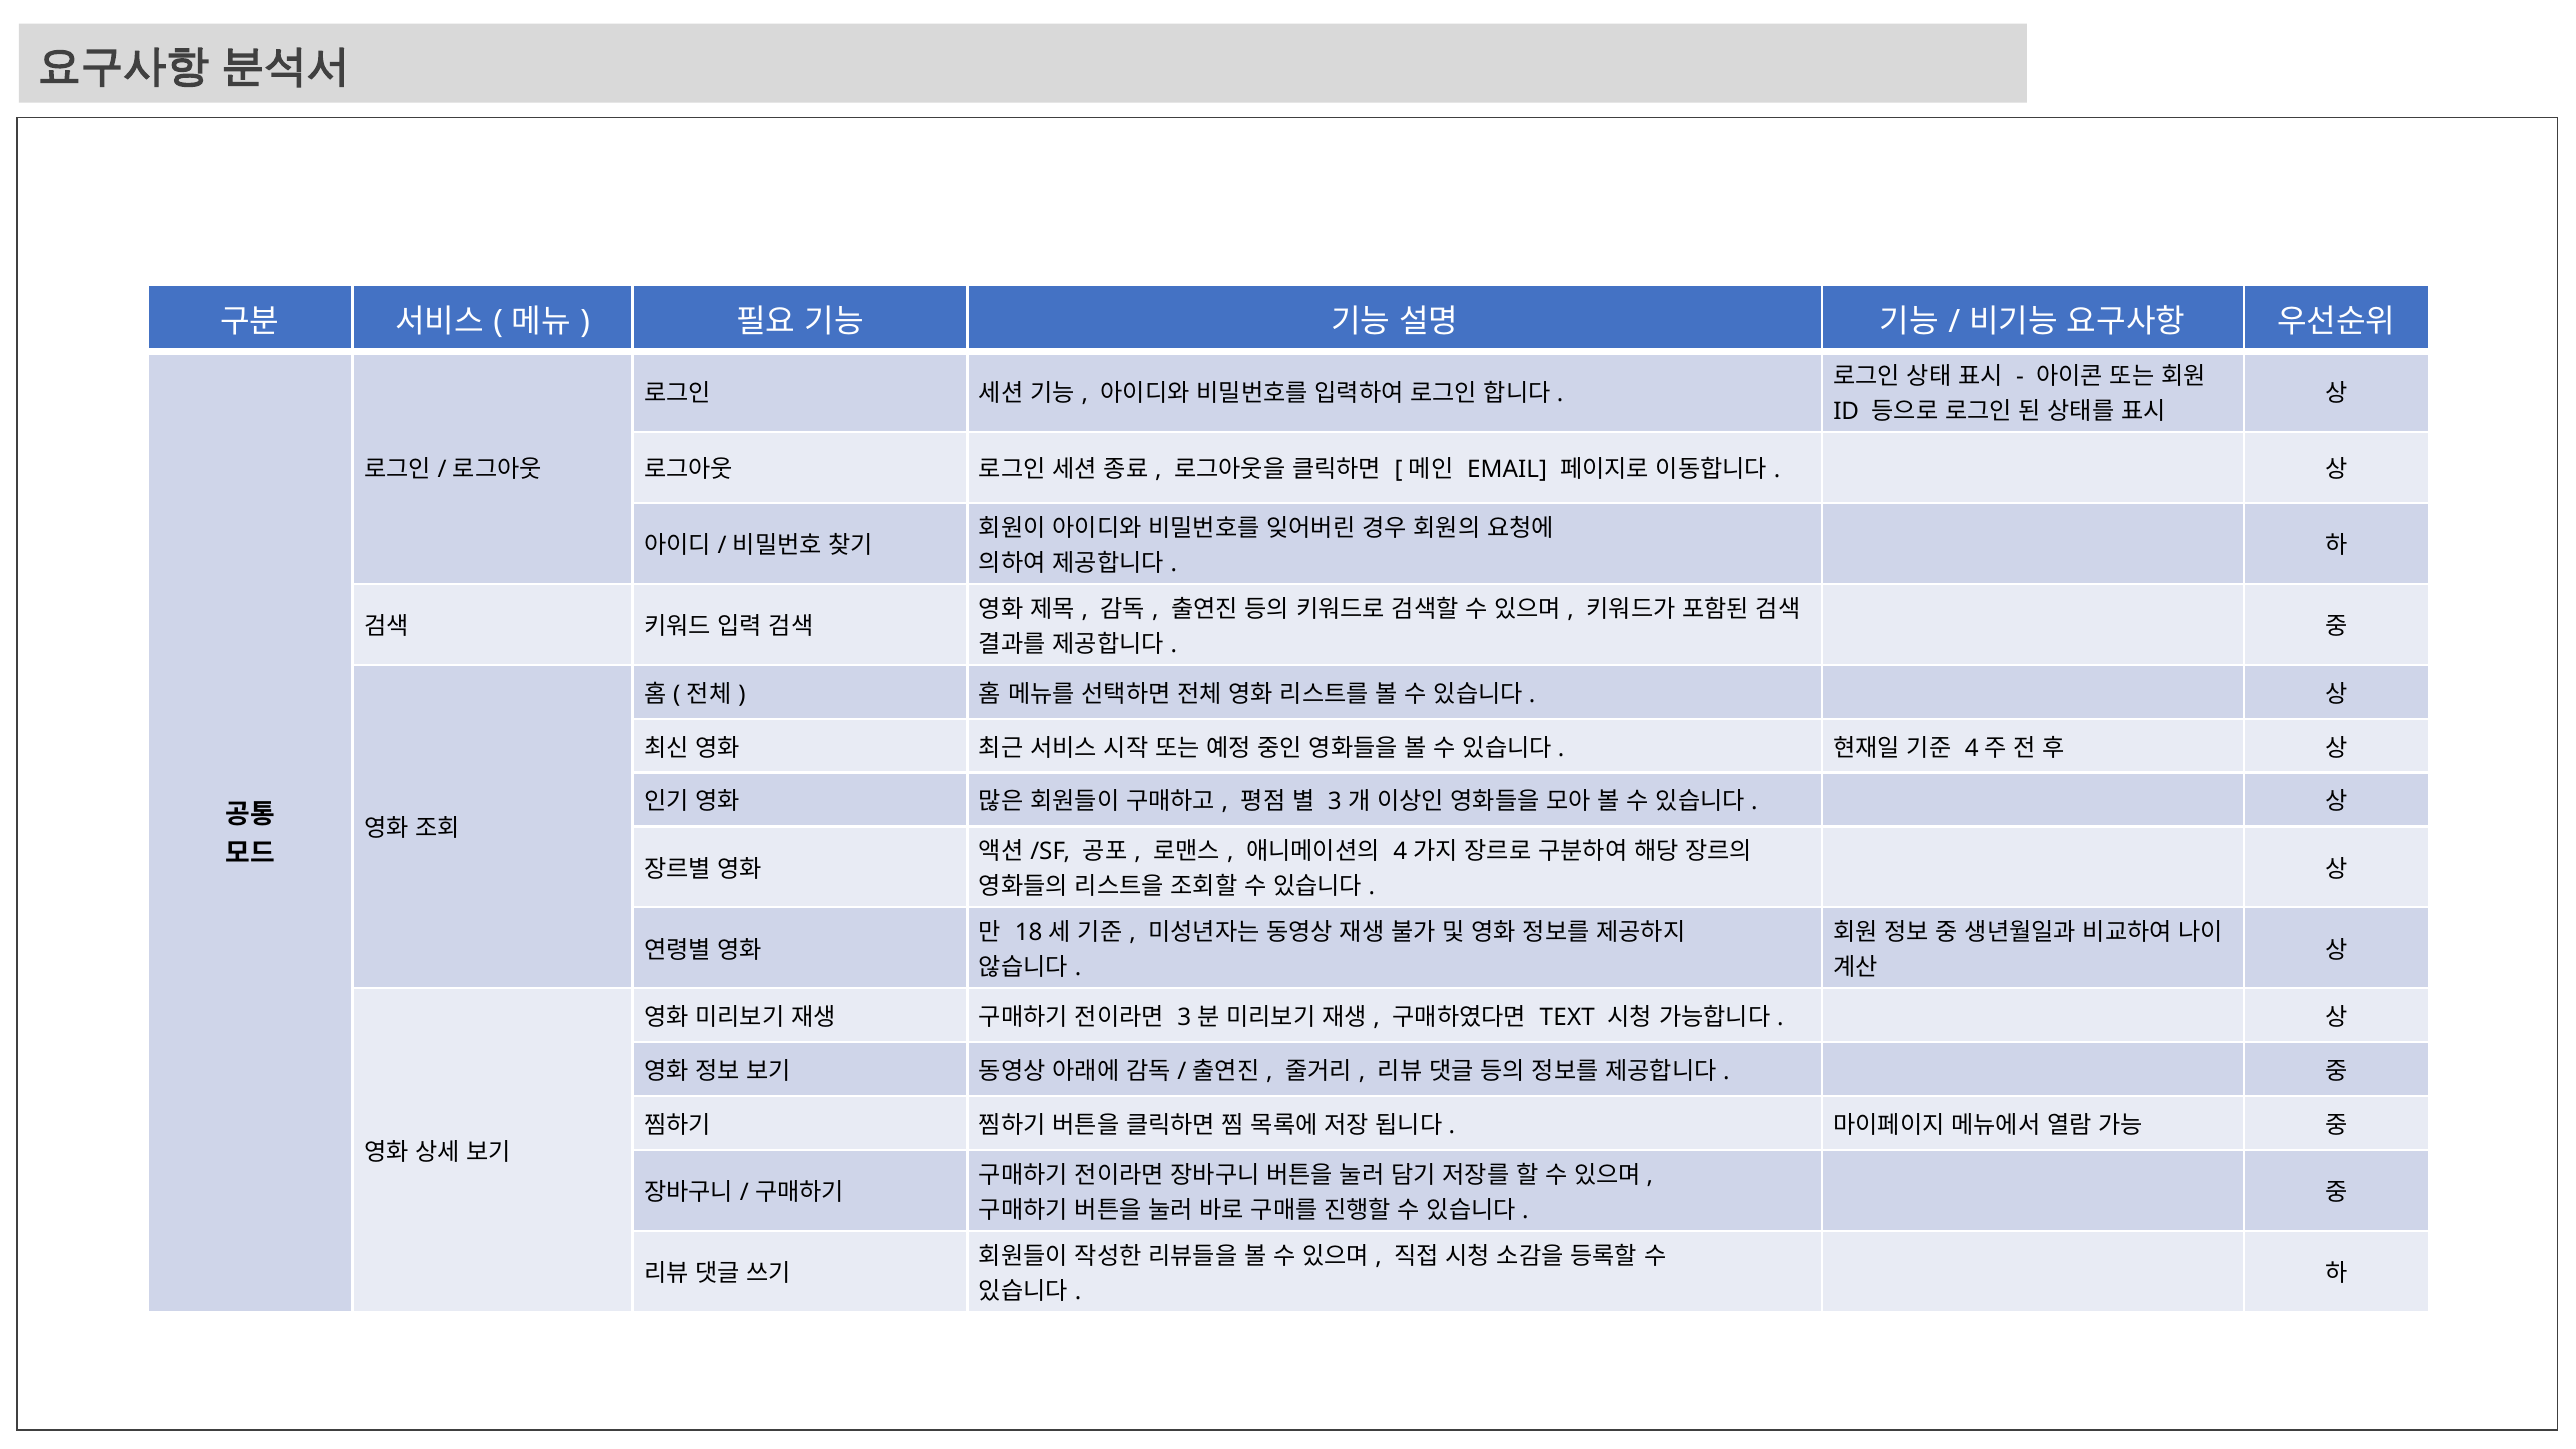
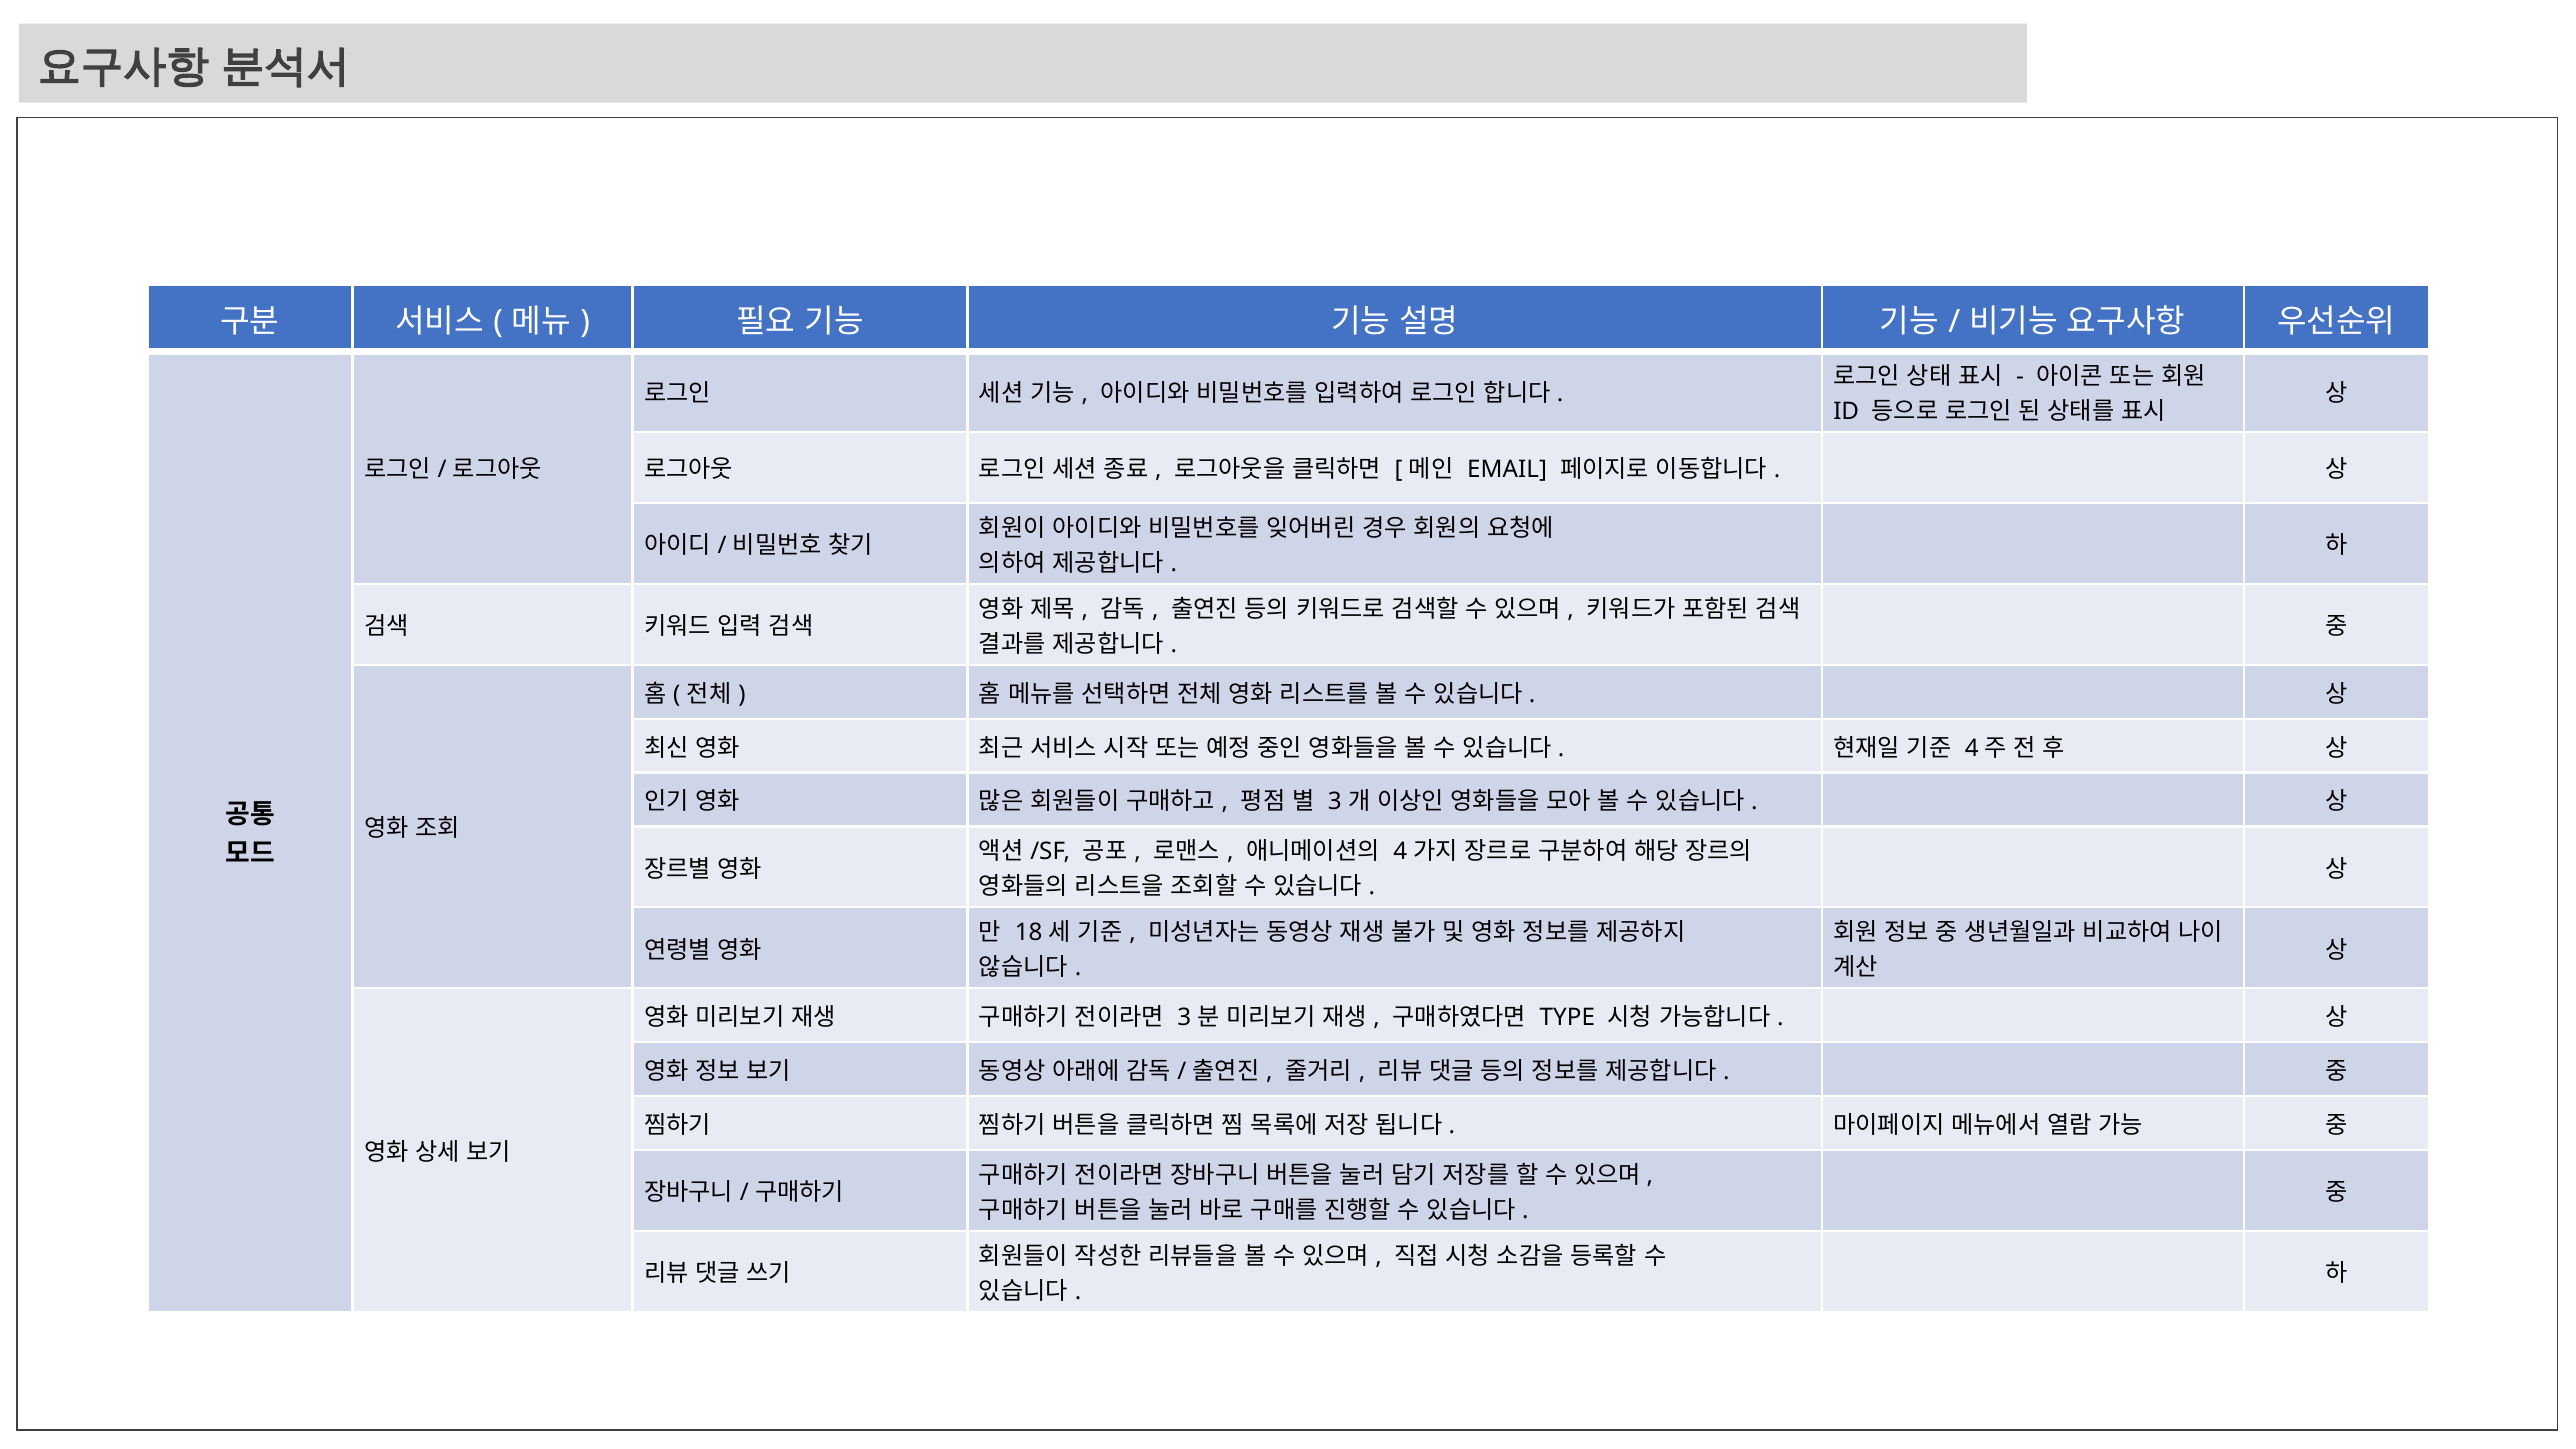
TEXT: TEXT -> TYPE
